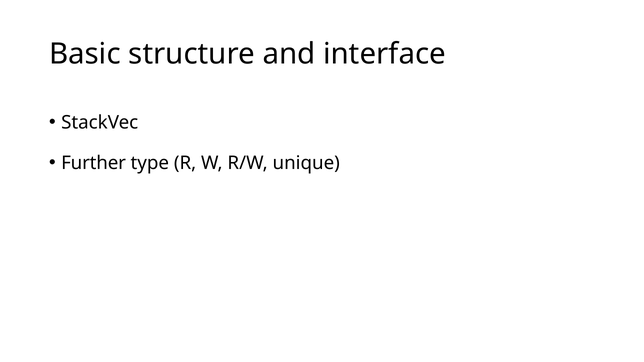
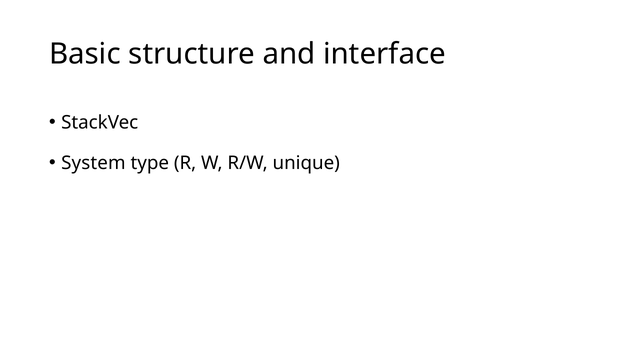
Further: Further -> System
